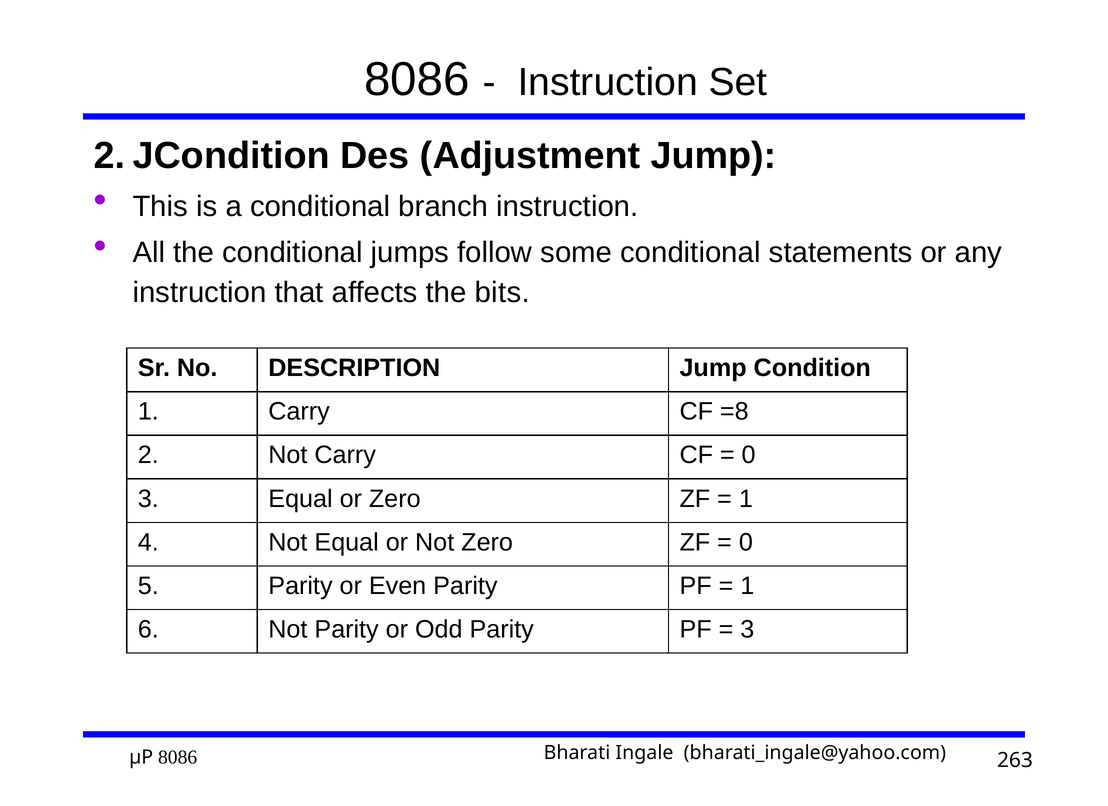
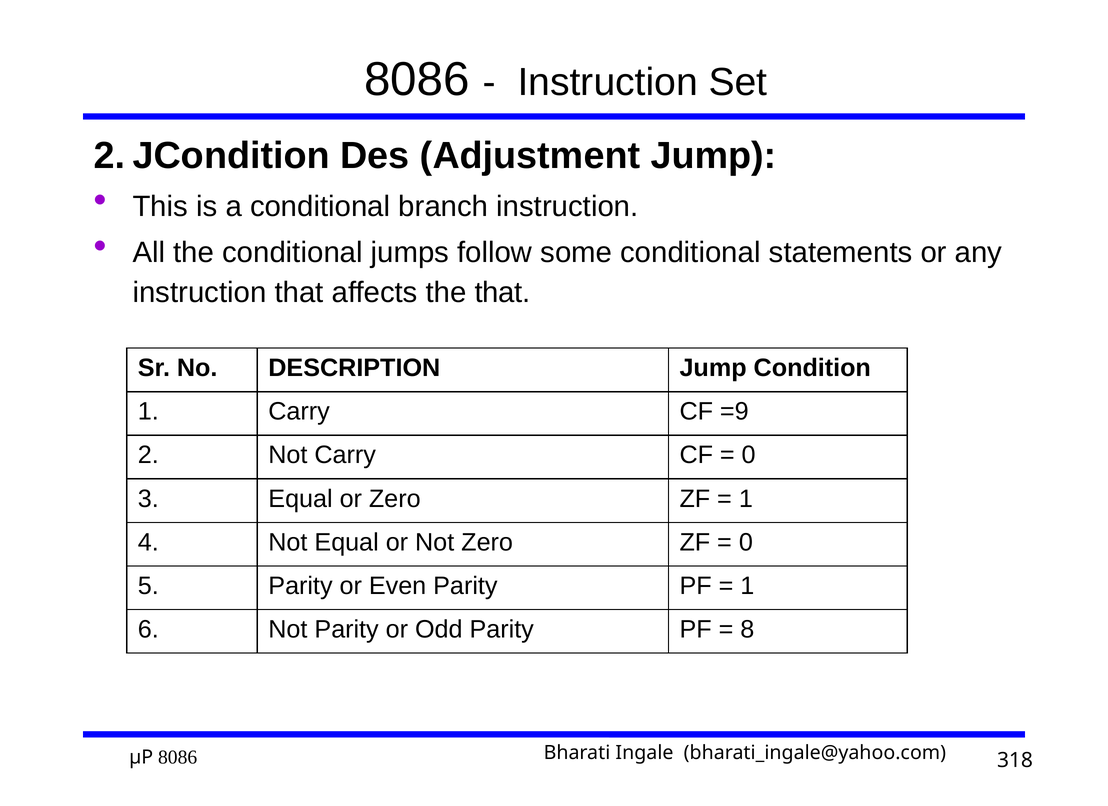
the bits: bits -> that
=8: =8 -> =9
3 at (747, 629): 3 -> 8
263: 263 -> 318
